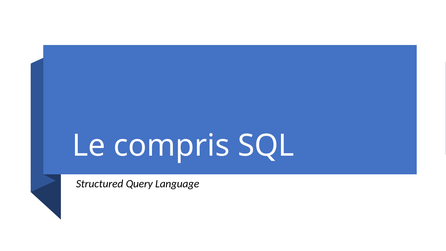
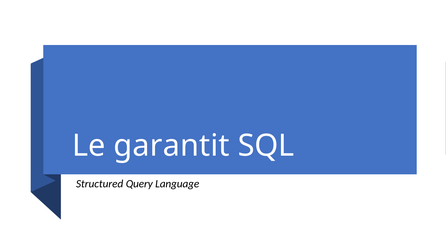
compris: compris -> garantit
